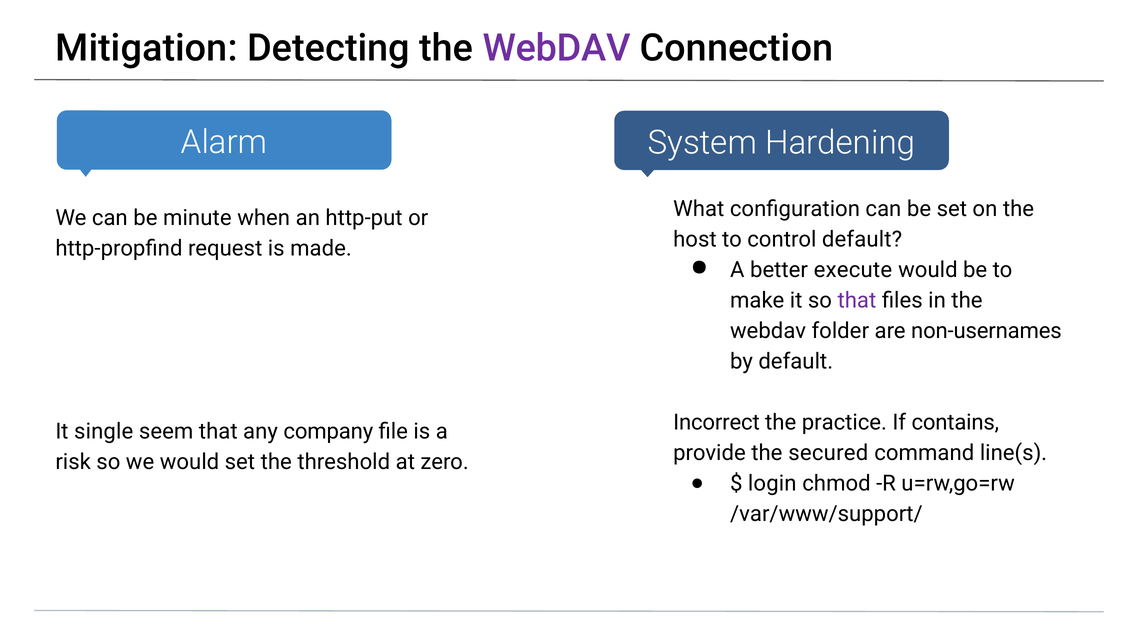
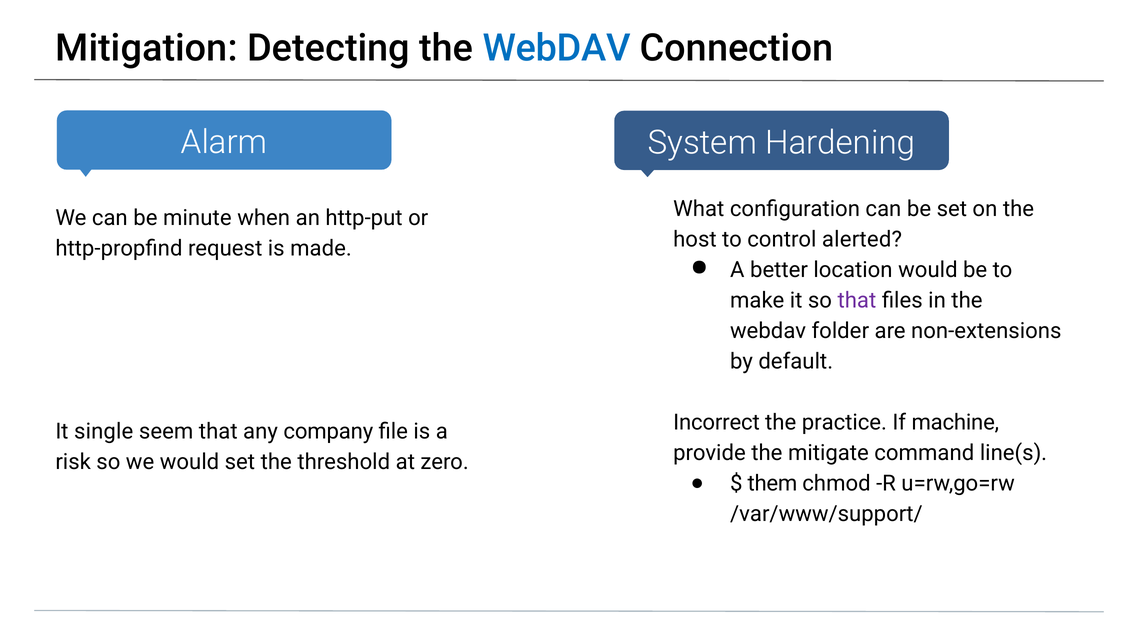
WebDAV at (557, 48) colour: purple -> blue
control default: default -> alerted
execute: execute -> location
non-usernames: non-usernames -> non-extensions
contains: contains -> machine
secured: secured -> mitigate
login: login -> them
